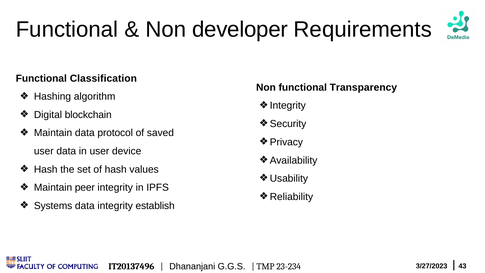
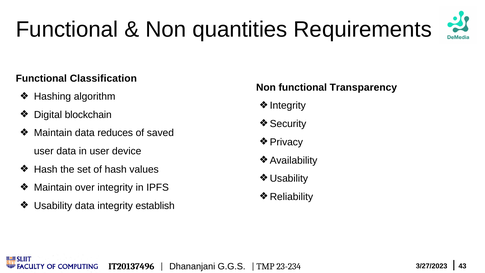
developer: developer -> quantities
protocol: protocol -> reduces
peer: peer -> over
Systems: Systems -> Usability
